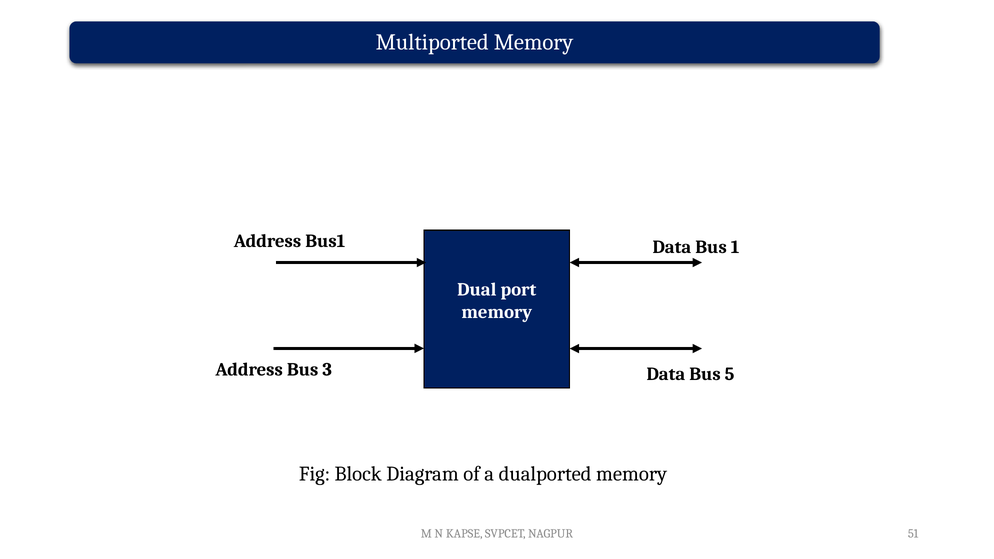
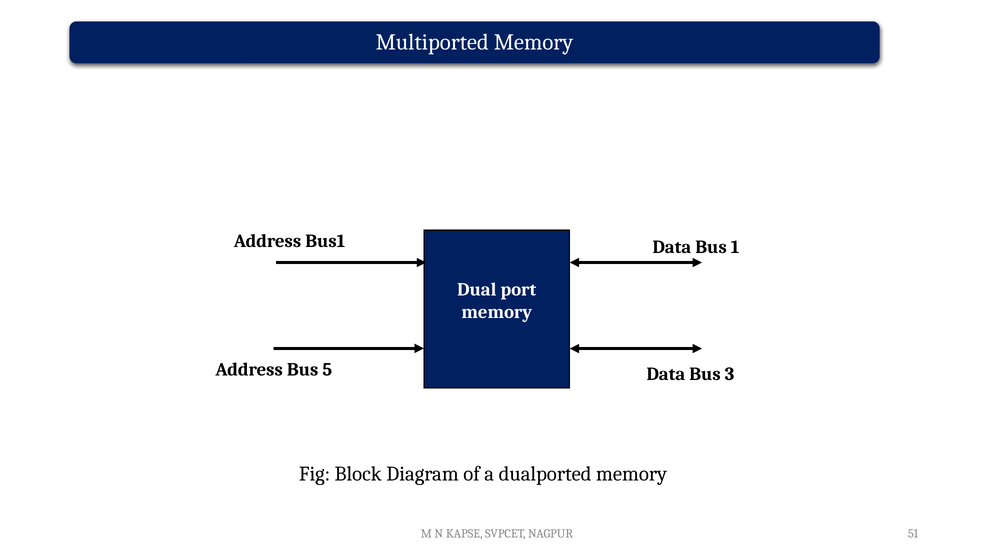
3: 3 -> 5
5: 5 -> 3
